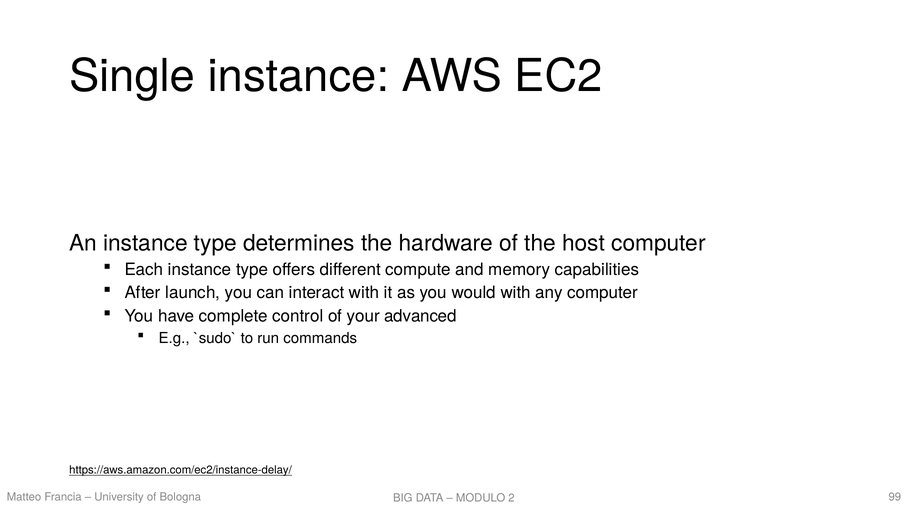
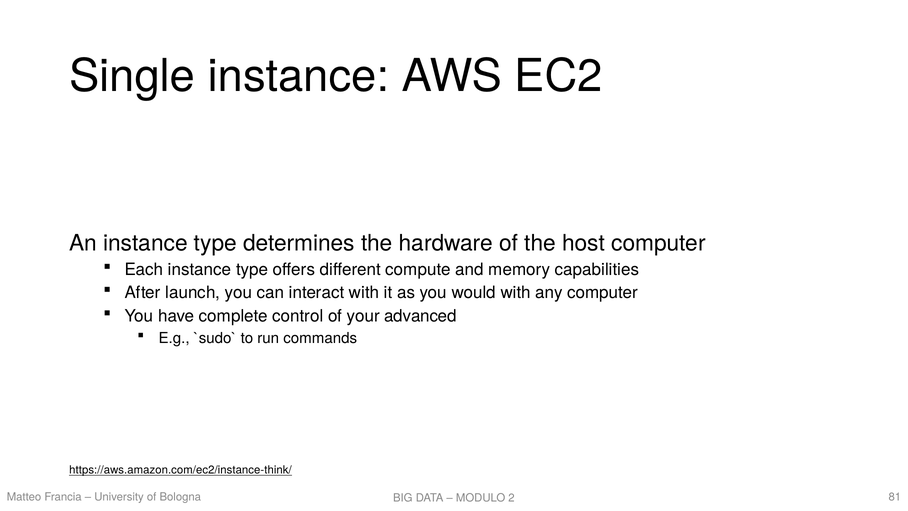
https://aws.amazon.com/ec2/instance-delay/: https://aws.amazon.com/ec2/instance-delay/ -> https://aws.amazon.com/ec2/instance-think/
99: 99 -> 81
